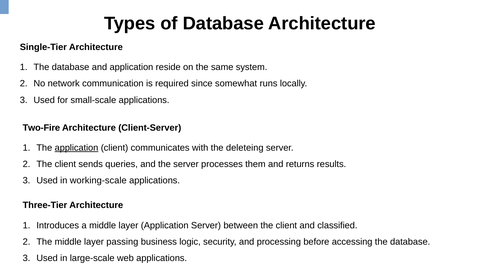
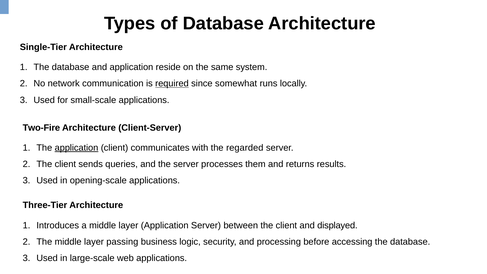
required underline: none -> present
deleteing: deleteing -> regarded
working-scale: working-scale -> opening-scale
classified: classified -> displayed
